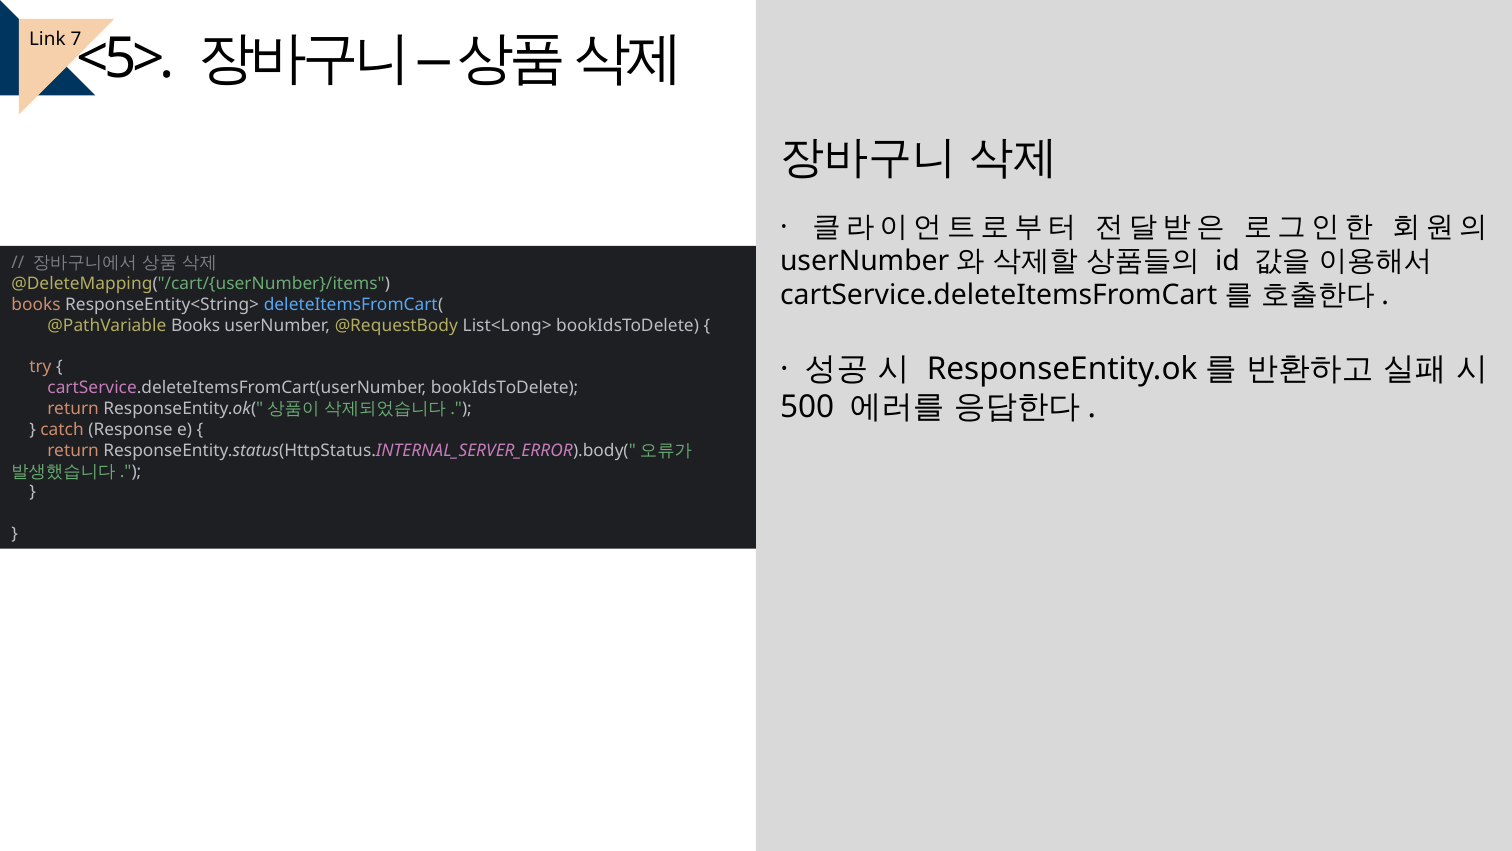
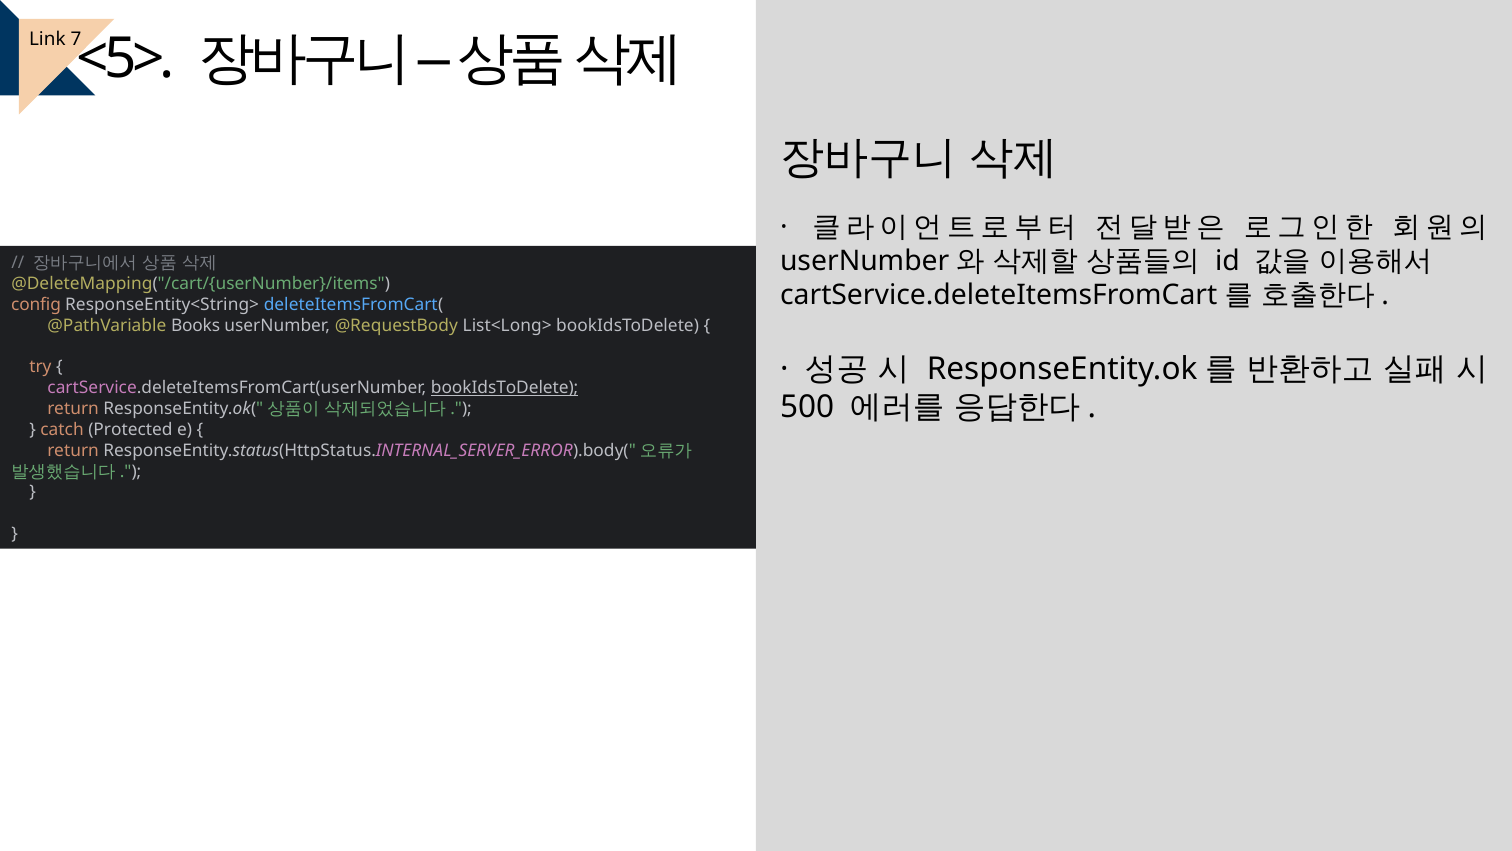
books at (36, 305): books -> config
bookIdsToDelete at (505, 388) underline: none -> present
Response: Response -> Protected
